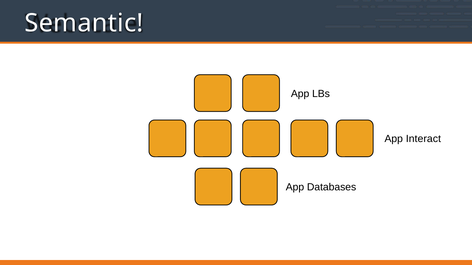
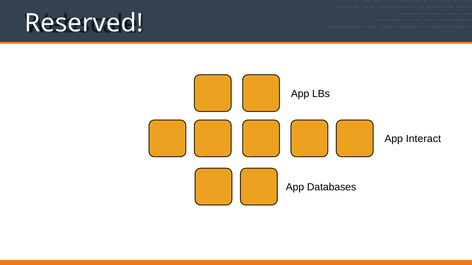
Semantic: Semantic -> Reserved
